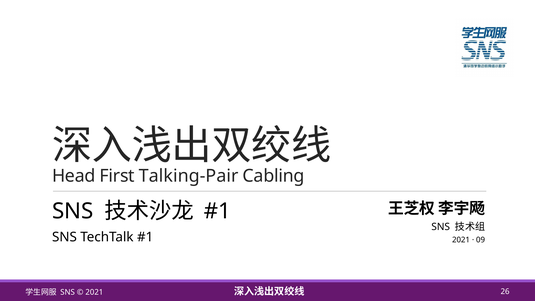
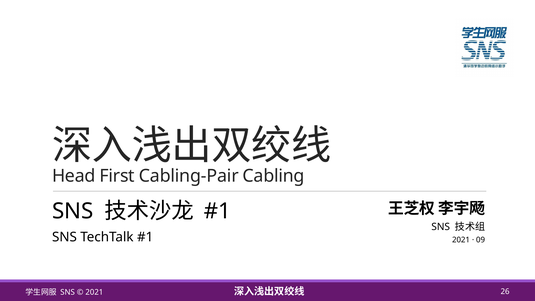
Talking-Pair: Talking-Pair -> Cabling-Pair
